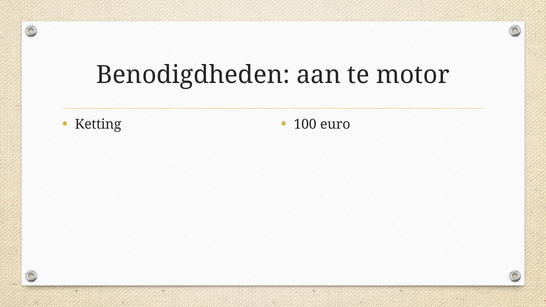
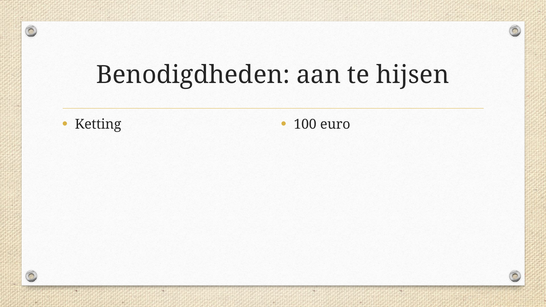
motor: motor -> hijsen
